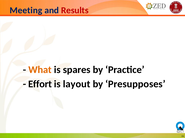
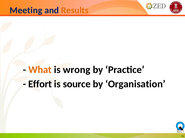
Results colour: red -> orange
spares: spares -> wrong
layout: layout -> source
Presupposes: Presupposes -> Organisation
